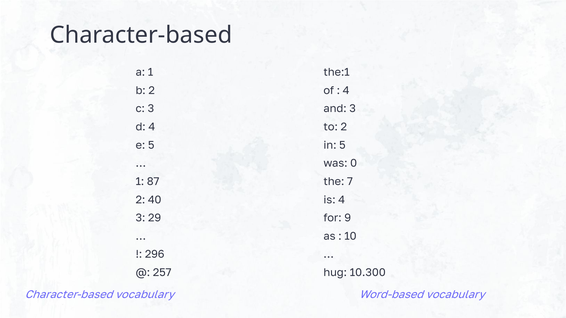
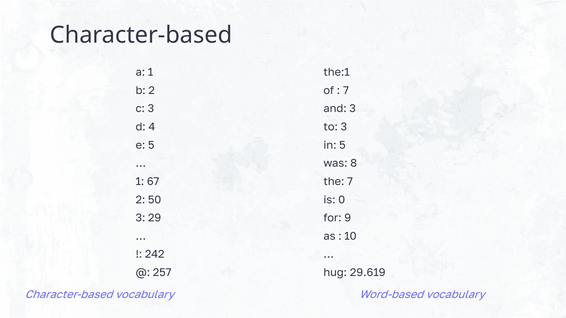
4 at (346, 91): 4 -> 7
to 2: 2 -> 3
0: 0 -> 8
87: 87 -> 67
40: 40 -> 50
is 4: 4 -> 0
296: 296 -> 242
10.300: 10.300 -> 29.619
